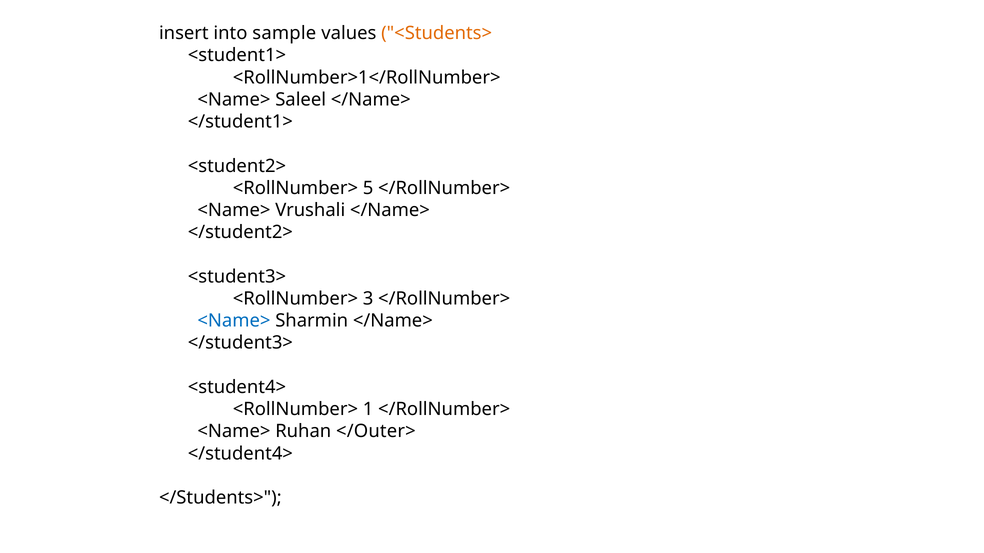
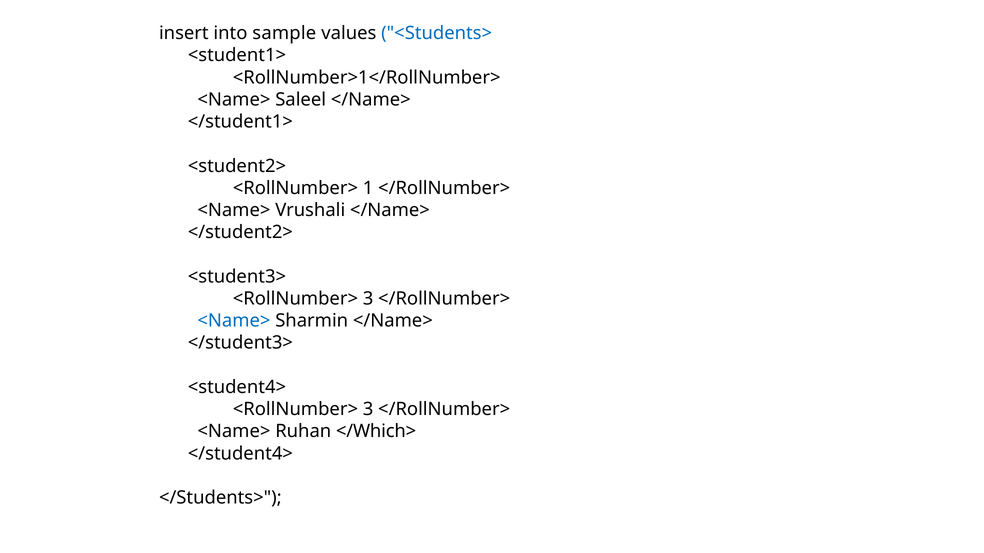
<Students> colour: orange -> blue
5: 5 -> 1
1 at (368, 410): 1 -> 3
</Outer>: </Outer> -> </Which>
